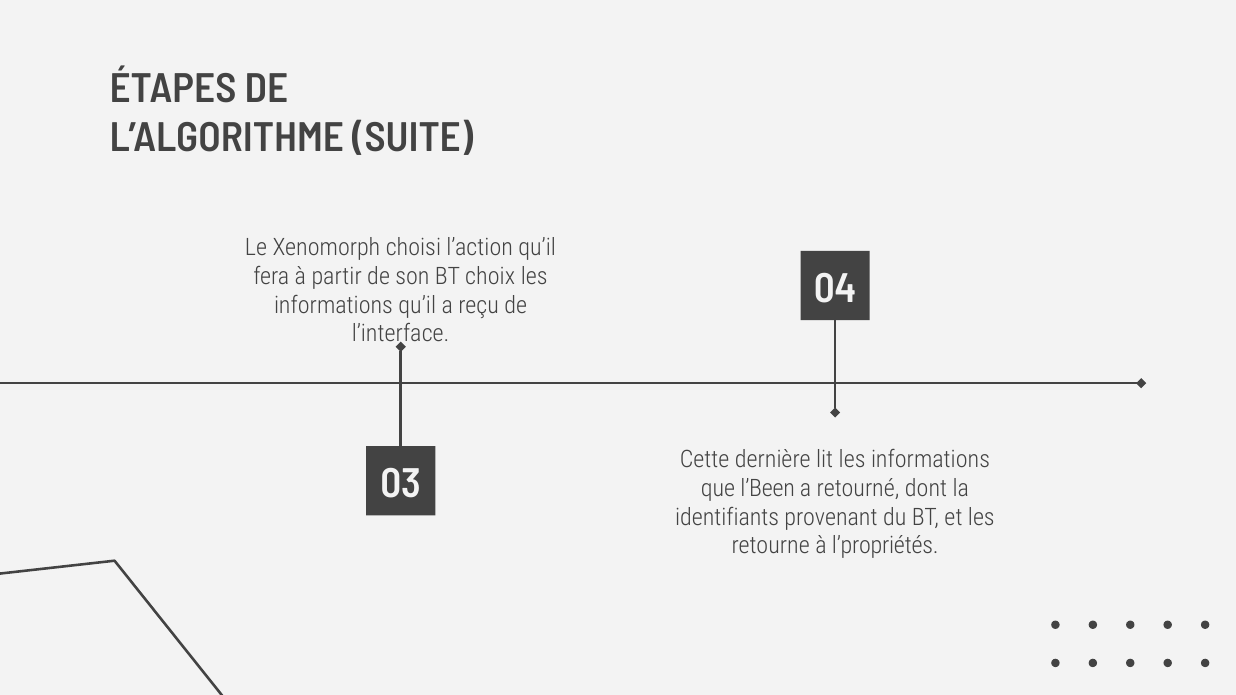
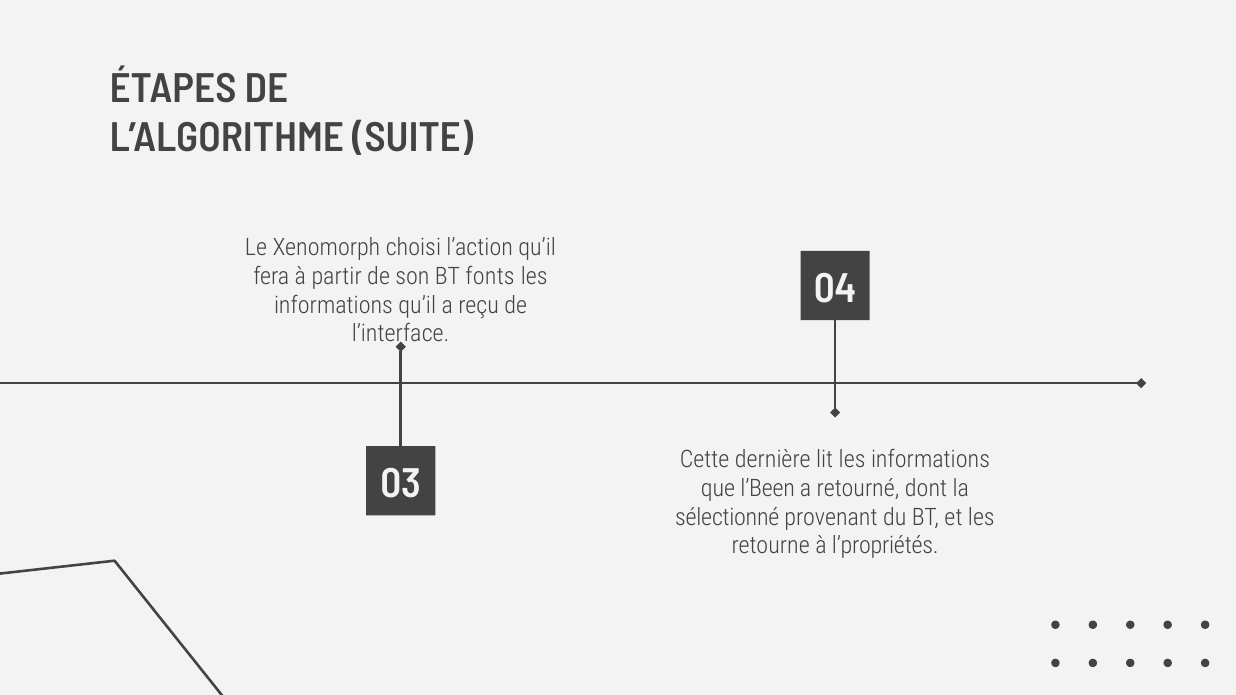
choix: choix -> fonts
identifiants: identifiants -> sélectionné
